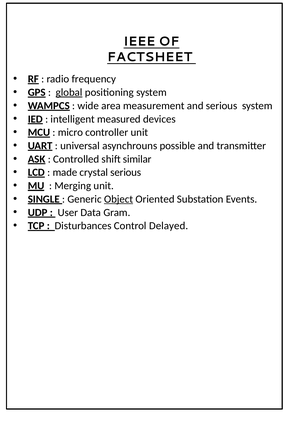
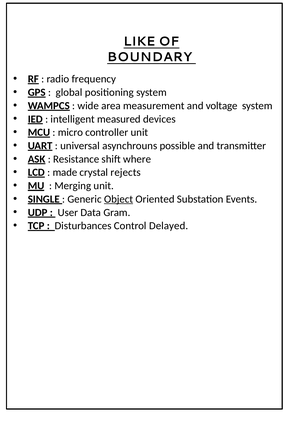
IEEE: IEEE -> LIKE
FACTSHEET: FACTSHEET -> BOUNDARY
global underline: present -> none
and serious: serious -> voltage
Controlled: Controlled -> Resistance
similar: similar -> where
crystal serious: serious -> rejects
